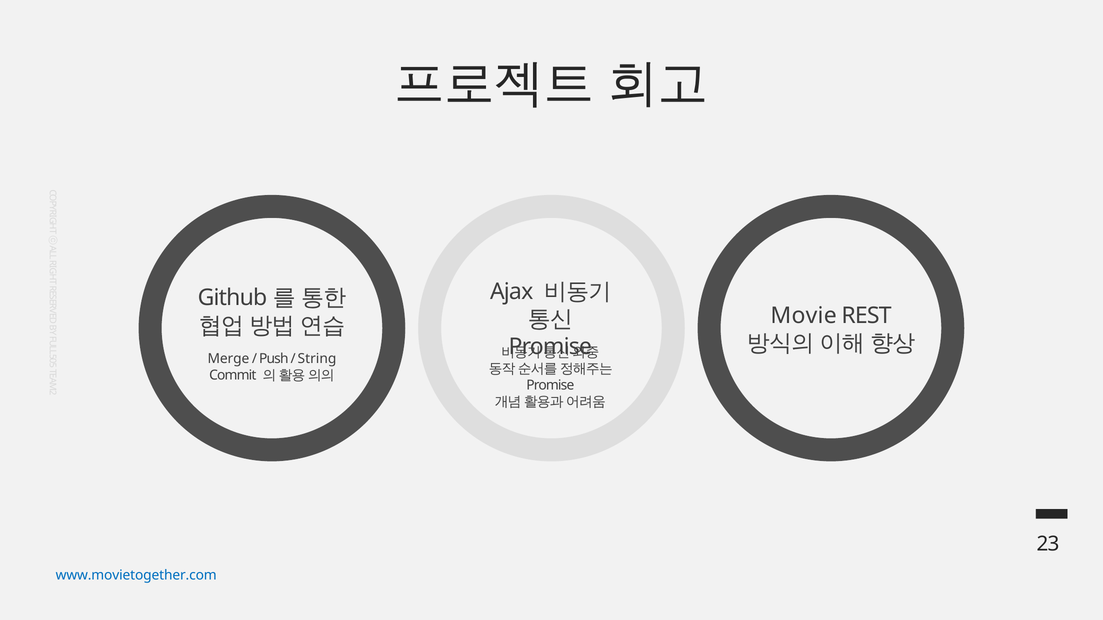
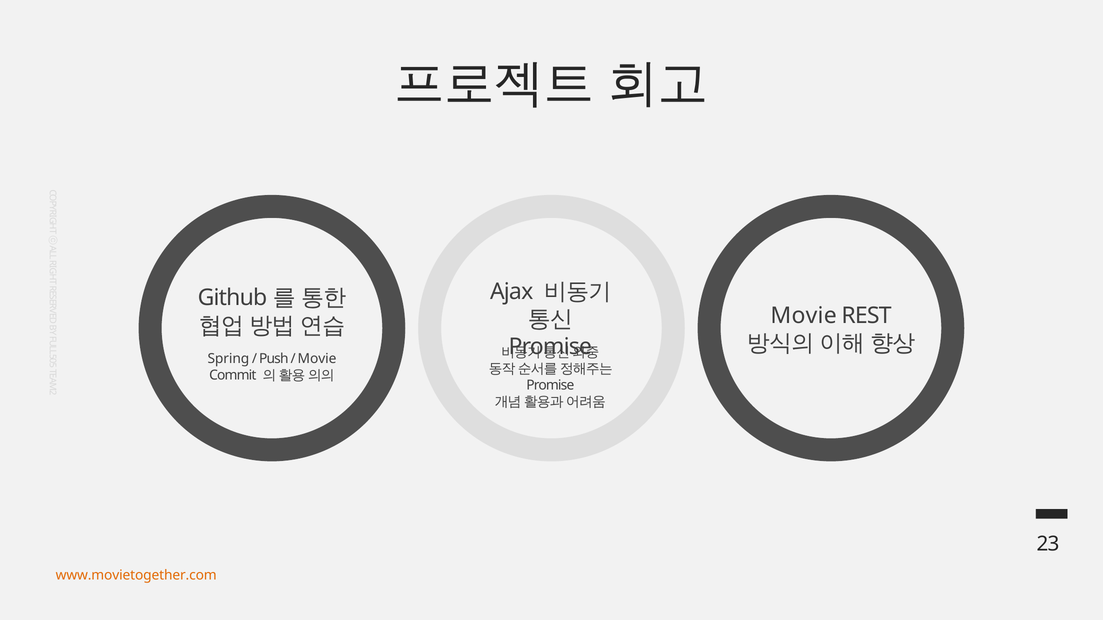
Merge: Merge -> Spring
String at (317, 359): String -> Movie
www.movietogether.com colour: blue -> orange
